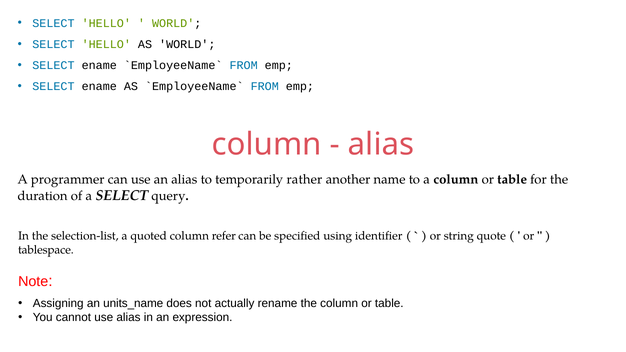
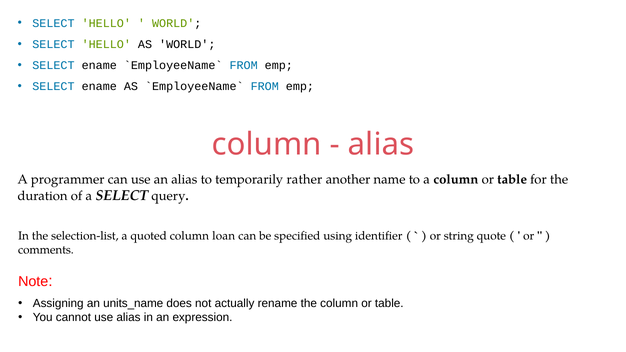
refer: refer -> loan
tablespace: tablespace -> comments
